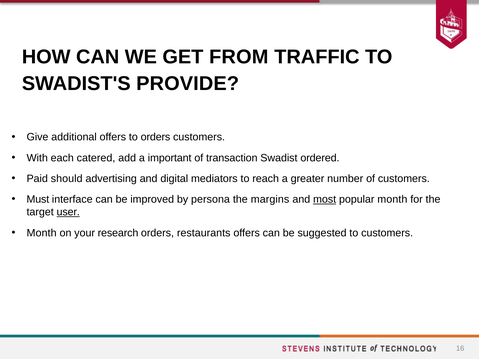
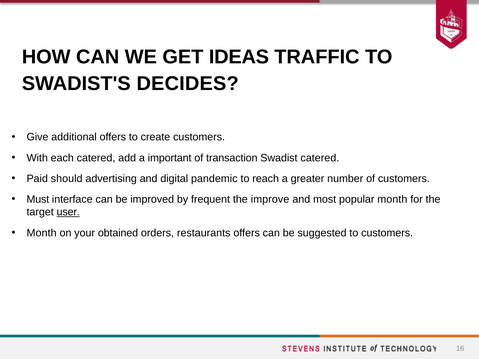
FROM: FROM -> IDEAS
PROVIDE: PROVIDE -> DECIDES
to orders: orders -> create
Swadist ordered: ordered -> catered
mediators: mediators -> pandemic
persona: persona -> frequent
margins: margins -> improve
most underline: present -> none
research: research -> obtained
